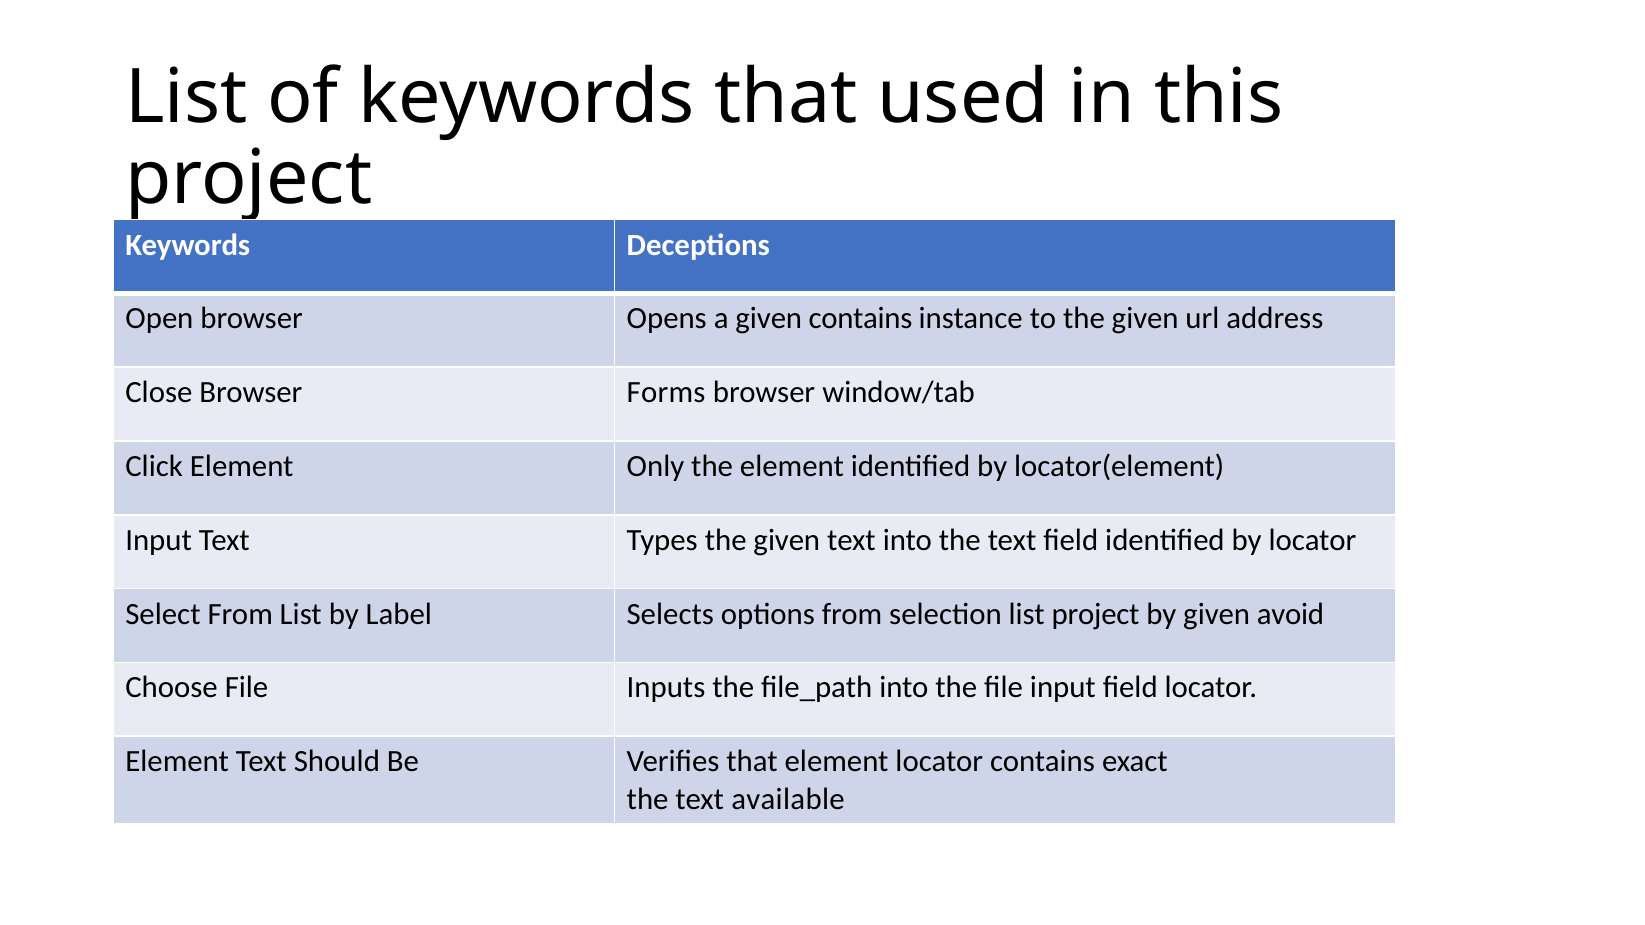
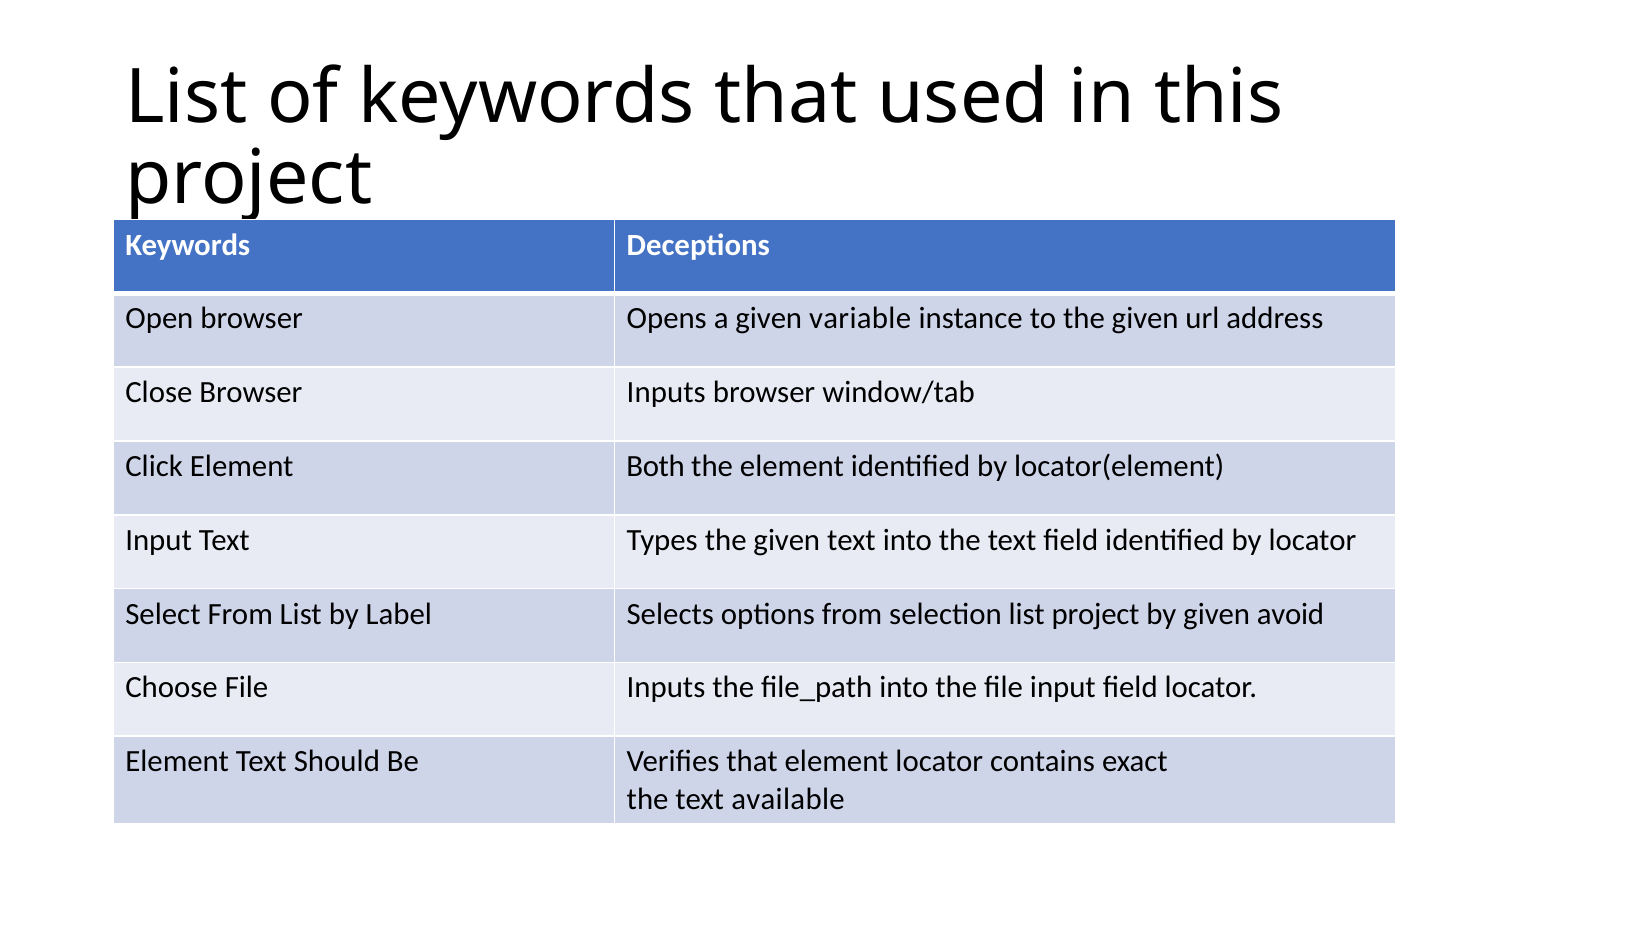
given contains: contains -> variable
Browser Forms: Forms -> Inputs
Only: Only -> Both
